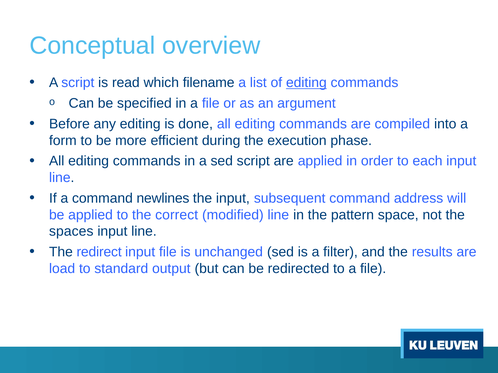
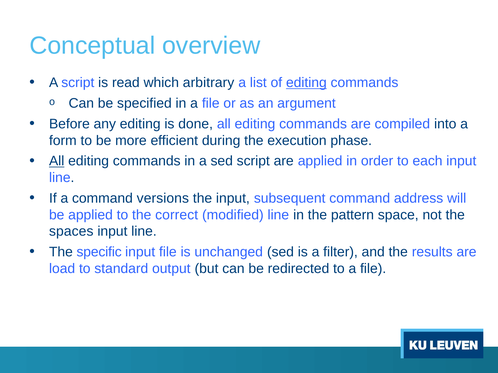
filename: filename -> arbitrary
All at (57, 161) underline: none -> present
newlines: newlines -> versions
redirect: redirect -> specific
